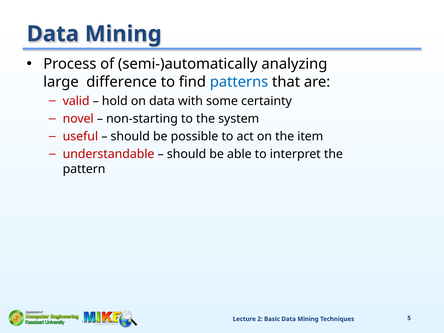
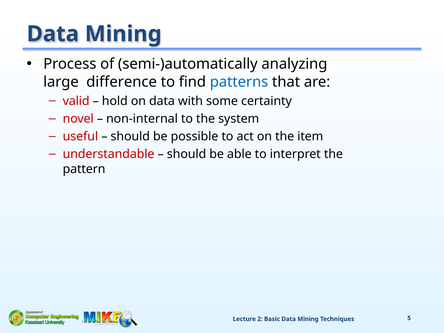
non-starting: non-starting -> non-internal
